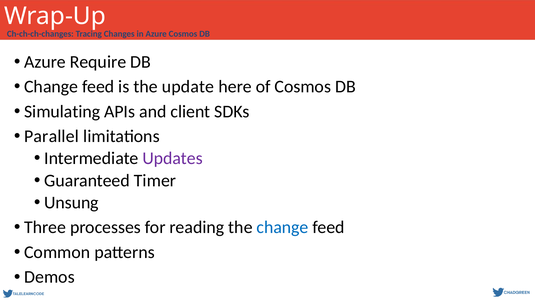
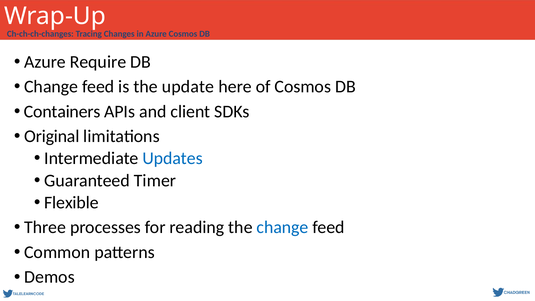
Simulating: Simulating -> Containers
Parallel: Parallel -> Original
Updates colour: purple -> blue
Unsung: Unsung -> Flexible
